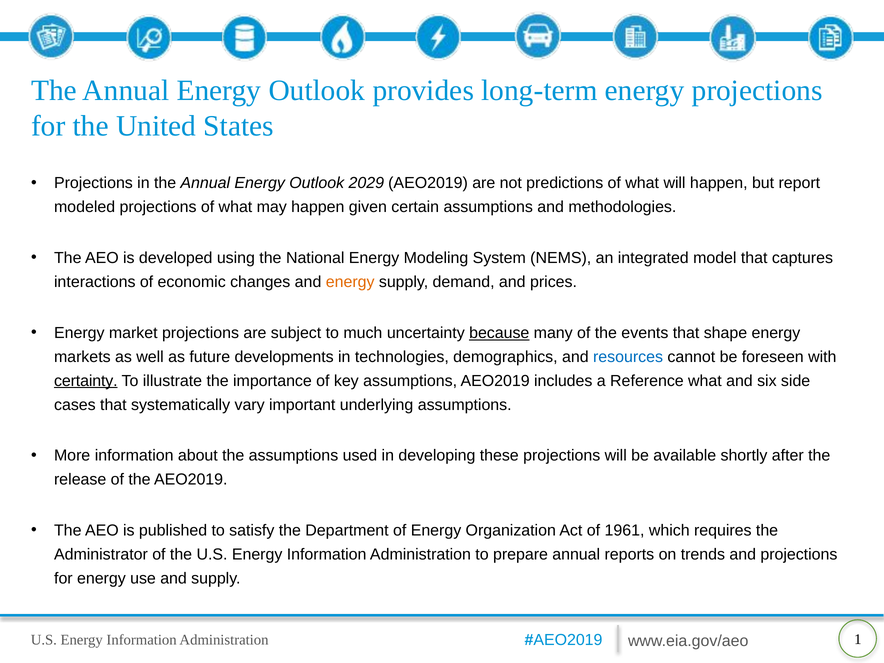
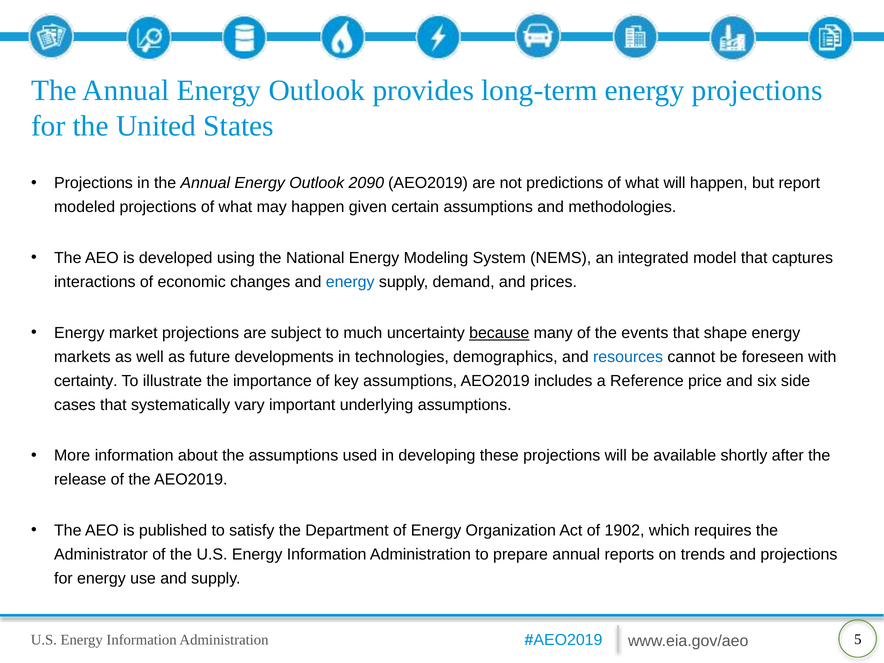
2029: 2029 -> 2090
energy at (350, 282) colour: orange -> blue
certainty underline: present -> none
Reference what: what -> price
1961: 1961 -> 1902
1: 1 -> 5
